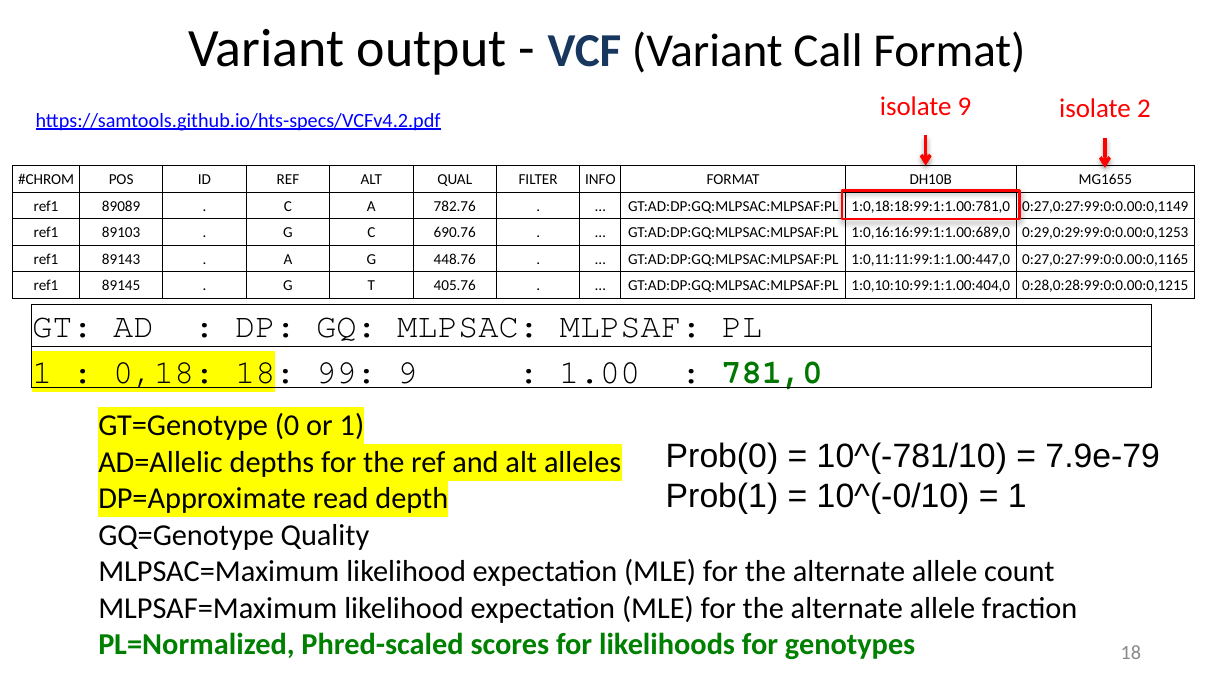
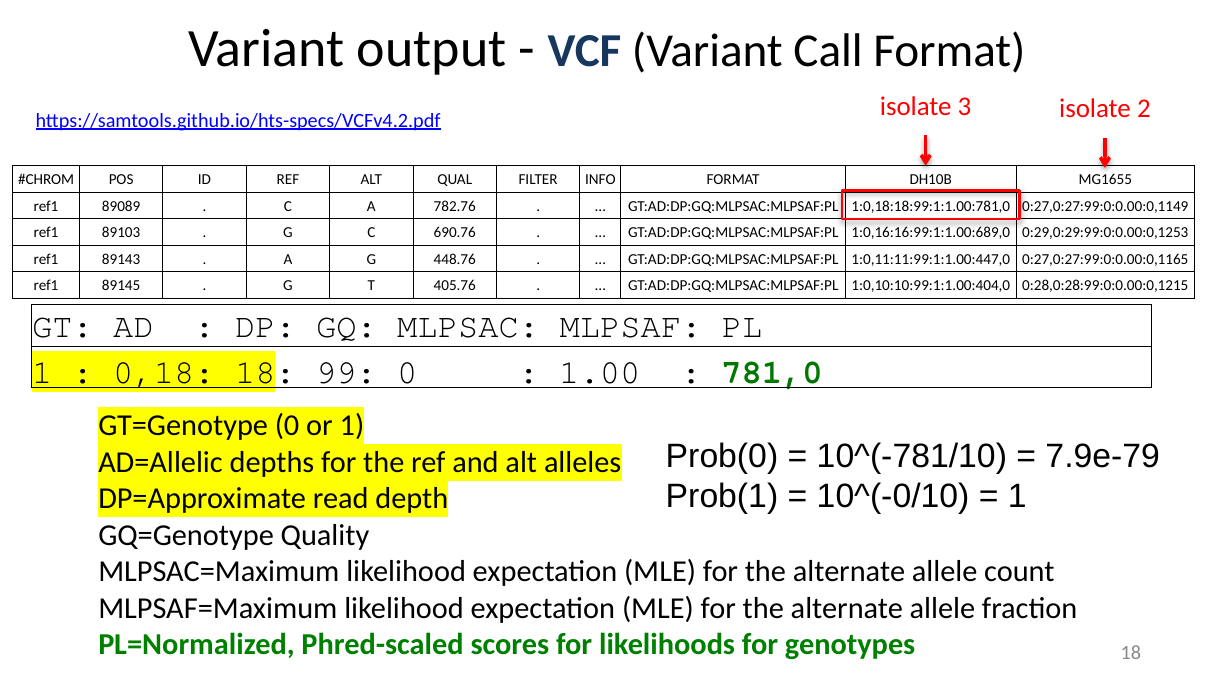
isolate 9: 9 -> 3
99 9: 9 -> 0
